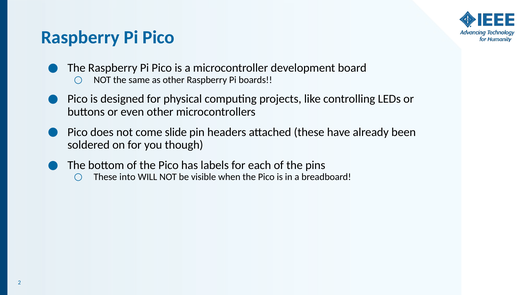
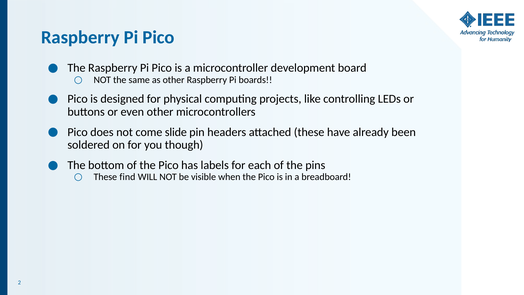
into: into -> find
